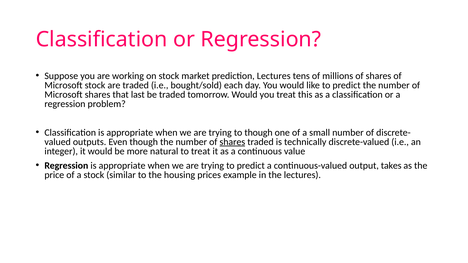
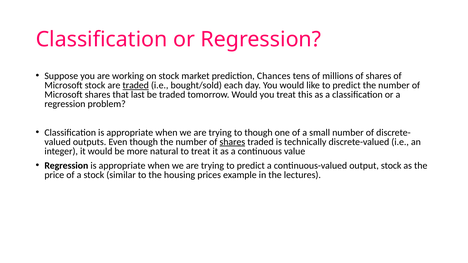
prediction Lectures: Lectures -> Chances
traded at (136, 85) underline: none -> present
output takes: takes -> stock
